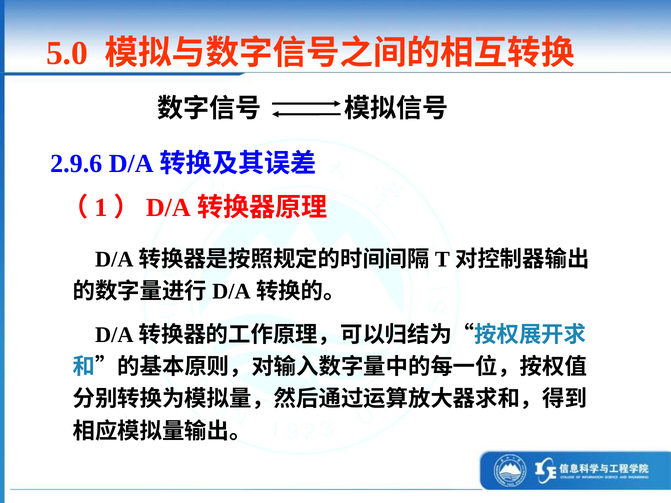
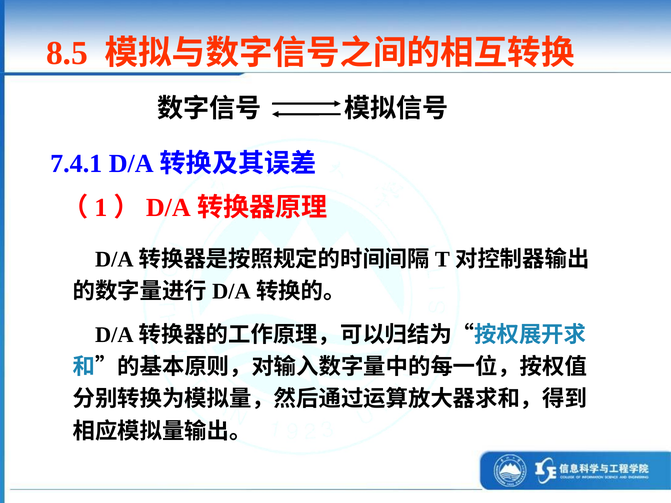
5.0: 5.0 -> 8.5
2.9.6: 2.9.6 -> 7.4.1
